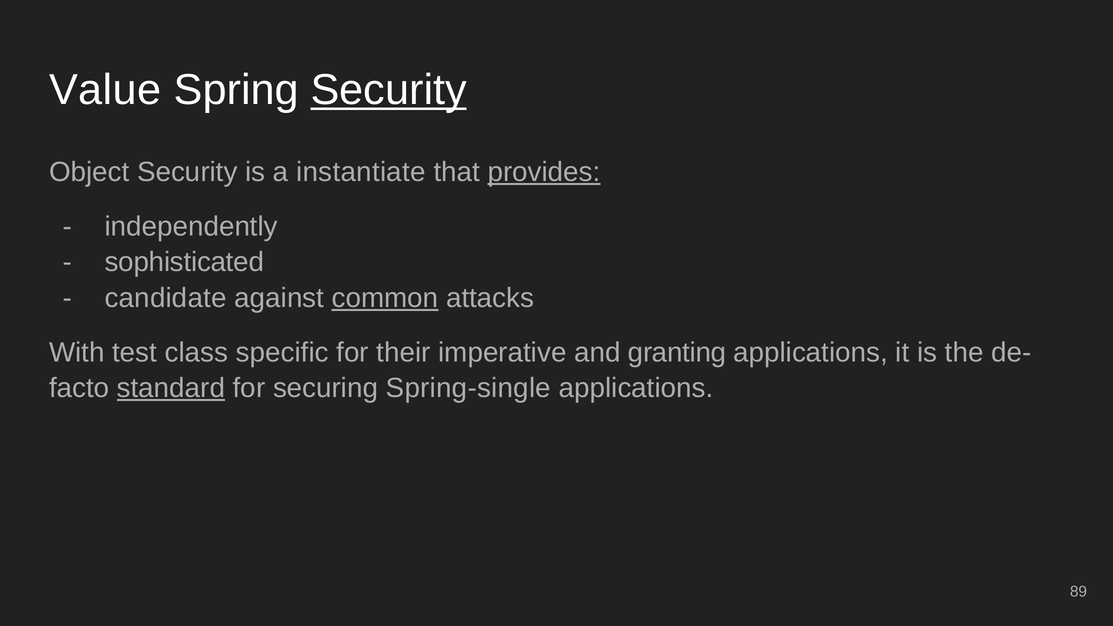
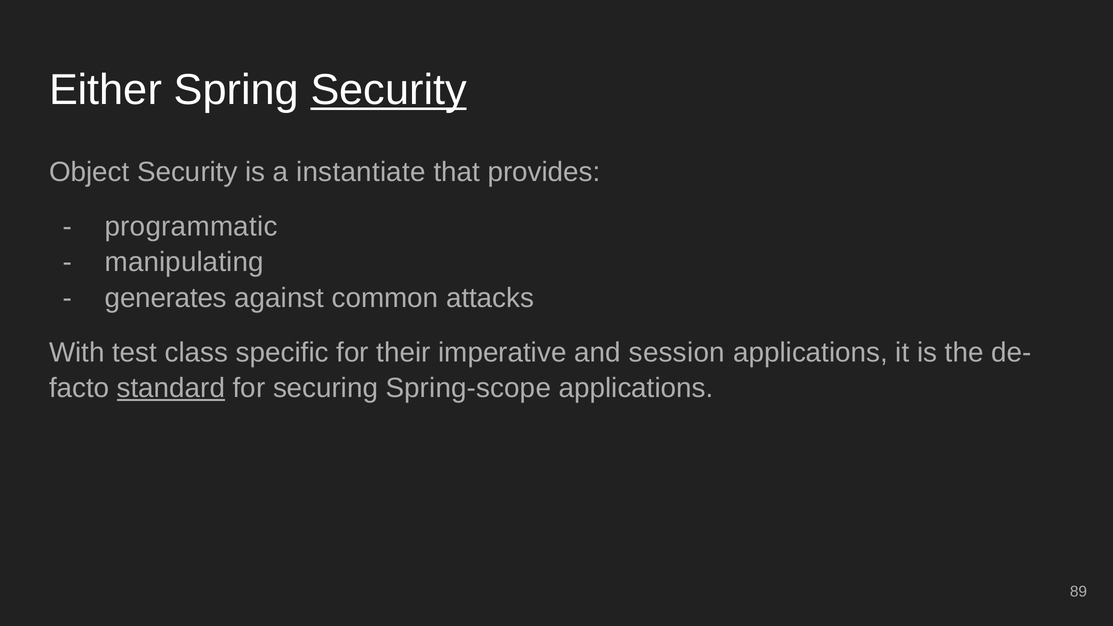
Value: Value -> Either
provides underline: present -> none
independently: independently -> programmatic
sophisticated: sophisticated -> manipulating
candidate: candidate -> generates
common underline: present -> none
granting: granting -> session
Spring-single: Spring-single -> Spring-scope
